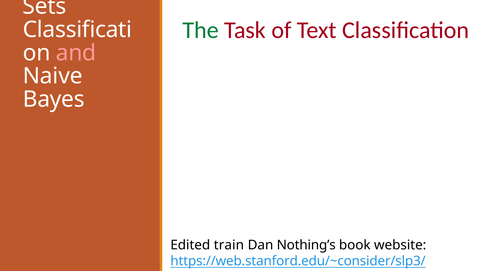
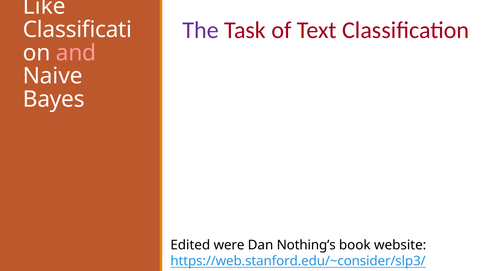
Sets: Sets -> Like
The colour: green -> purple
train: train -> were
